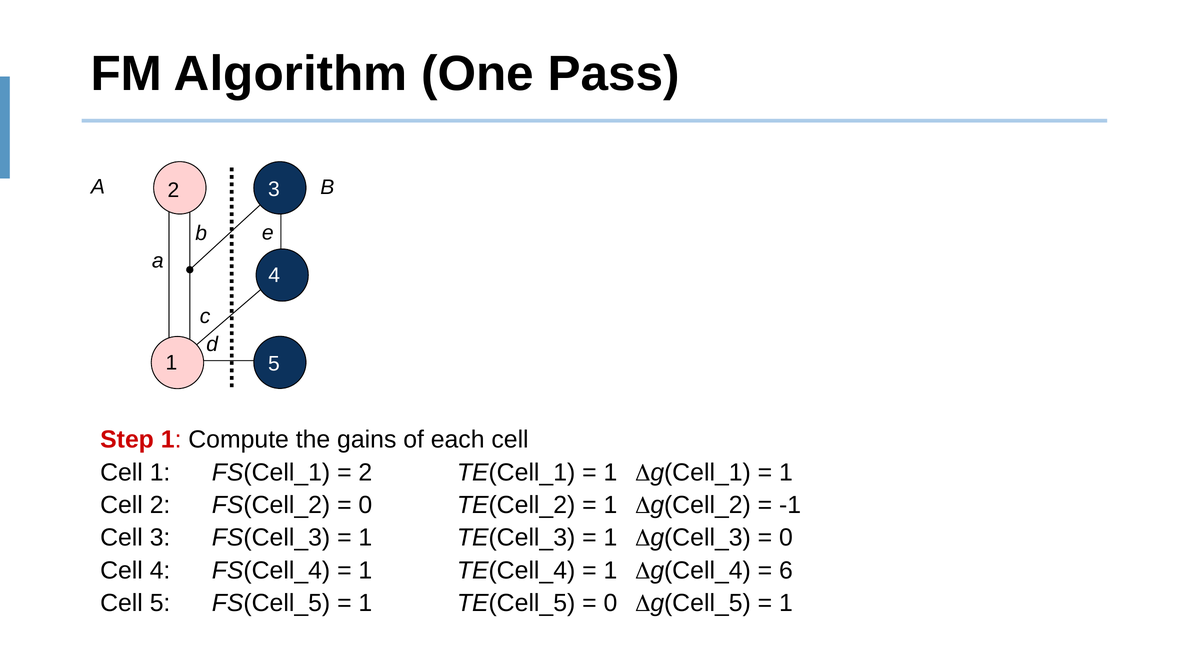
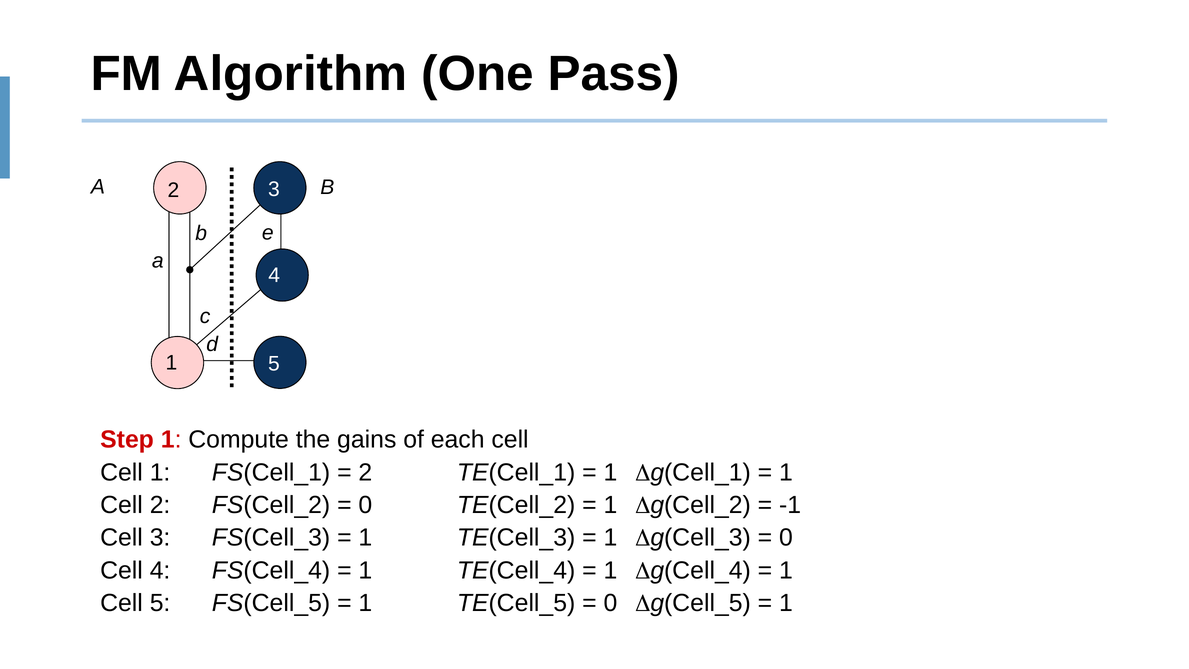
6 at (786, 570): 6 -> 1
